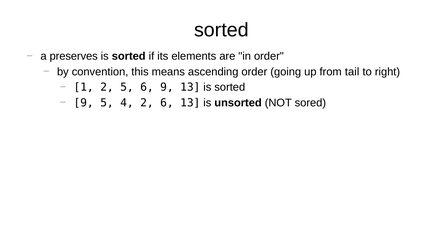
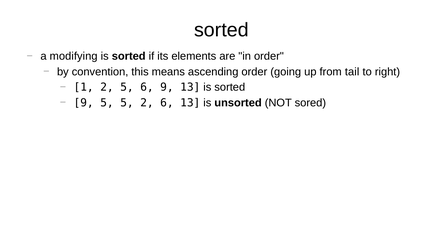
preserves: preserves -> modifying
5 4: 4 -> 5
